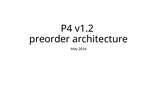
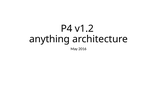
preorder: preorder -> anything
